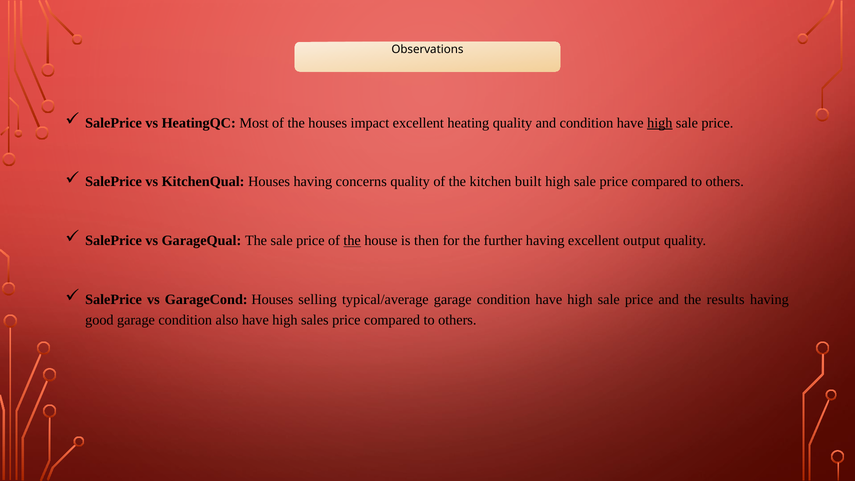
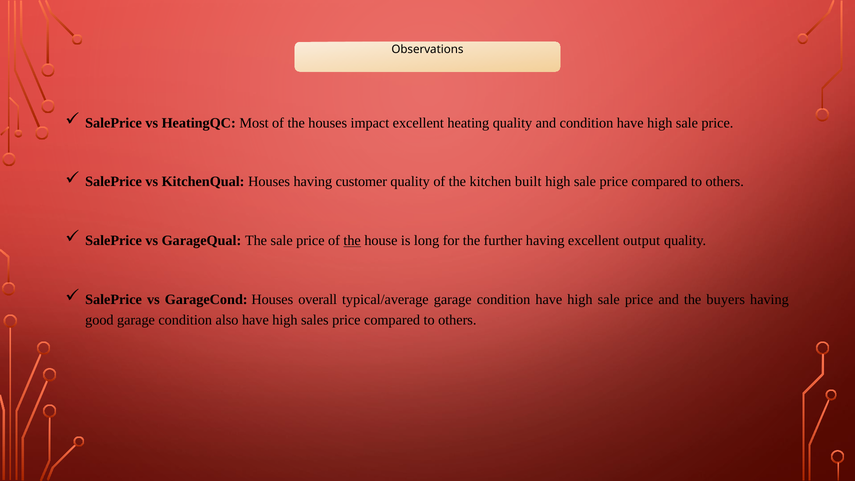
high at (660, 123) underline: present -> none
concerns: concerns -> customer
then: then -> long
selling: selling -> overall
results: results -> buyers
